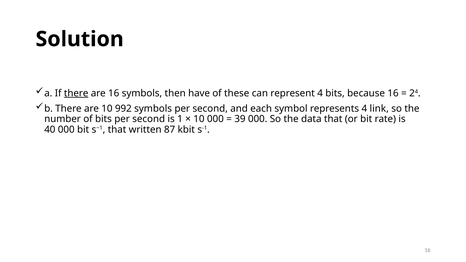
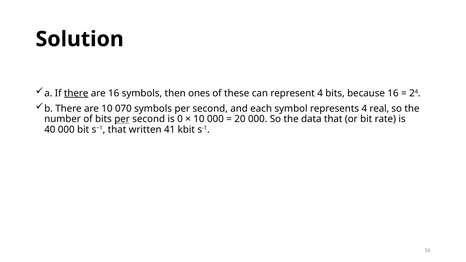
have: have -> ones
992: 992 -> 070
link: link -> real
per at (122, 119) underline: none -> present
1: 1 -> 0
39: 39 -> 20
87: 87 -> 41
